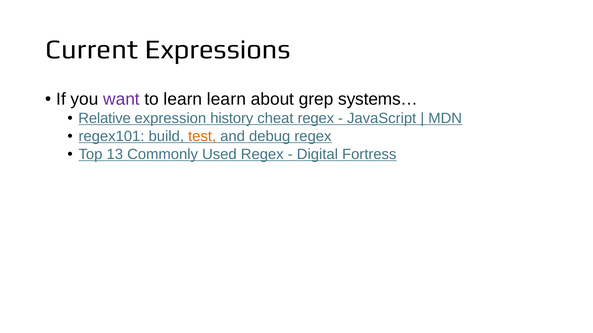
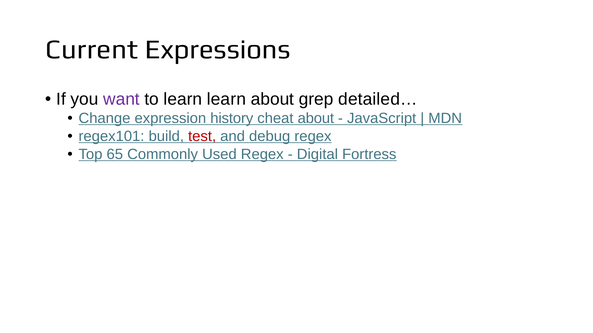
systems…: systems… -> detailed…
Relative: Relative -> Change
cheat regex: regex -> about
test colour: orange -> red
13: 13 -> 65
